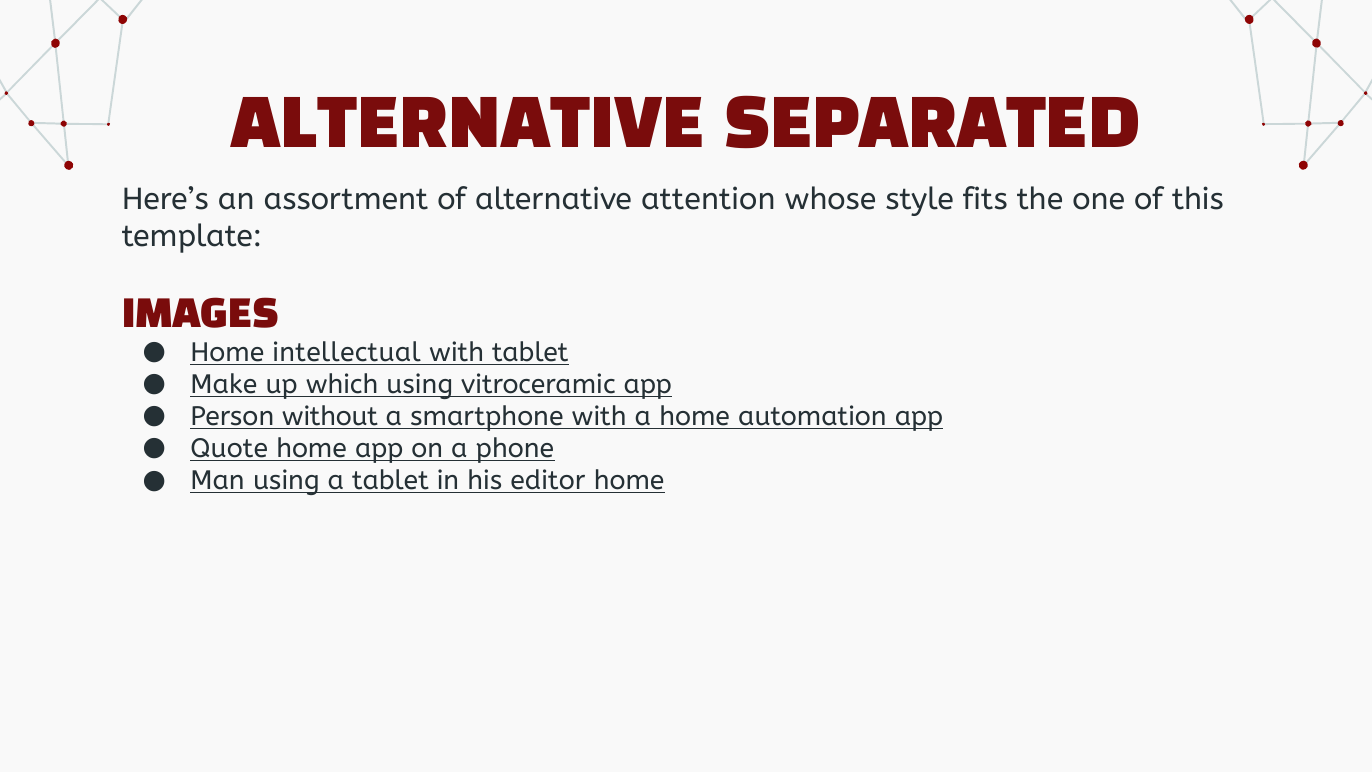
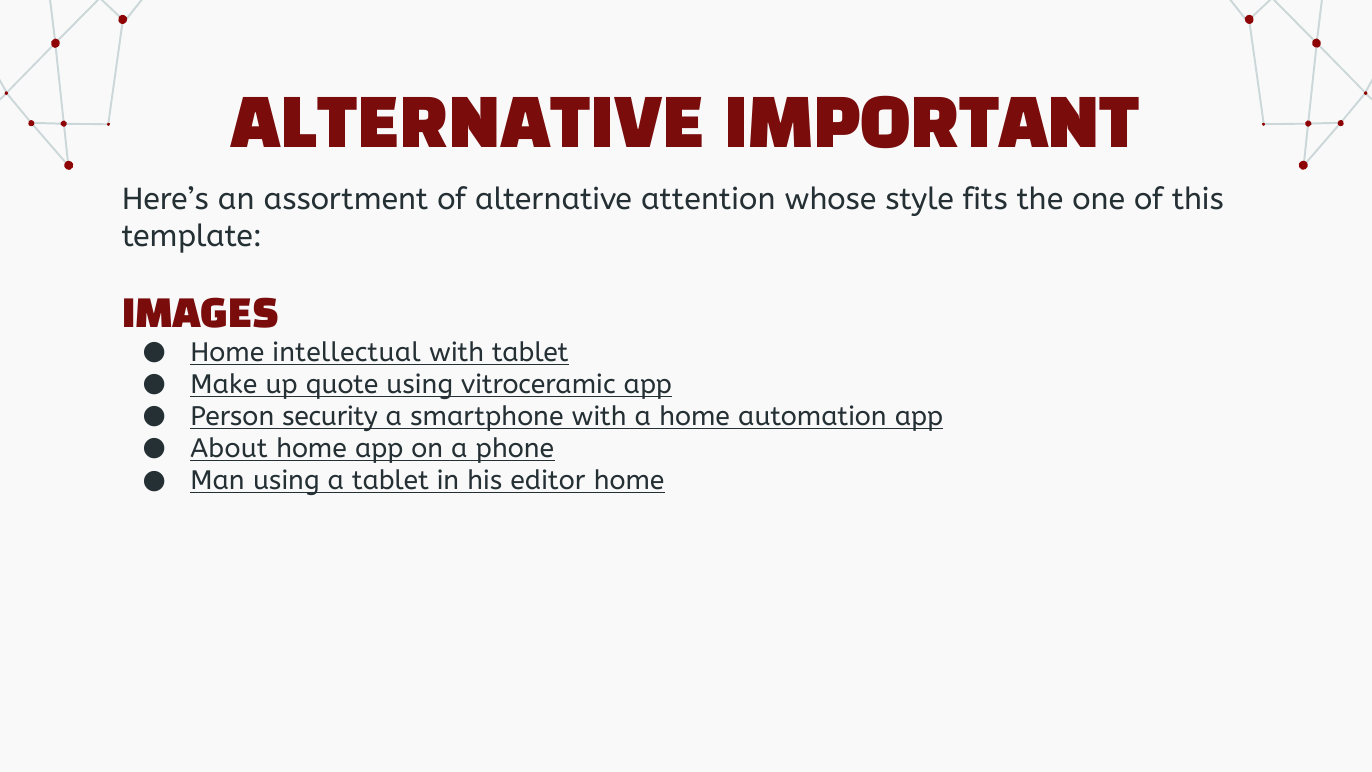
SEPARATED: SEPARATED -> IMPORTANT
which: which -> quote
without: without -> security
Quote: Quote -> About
